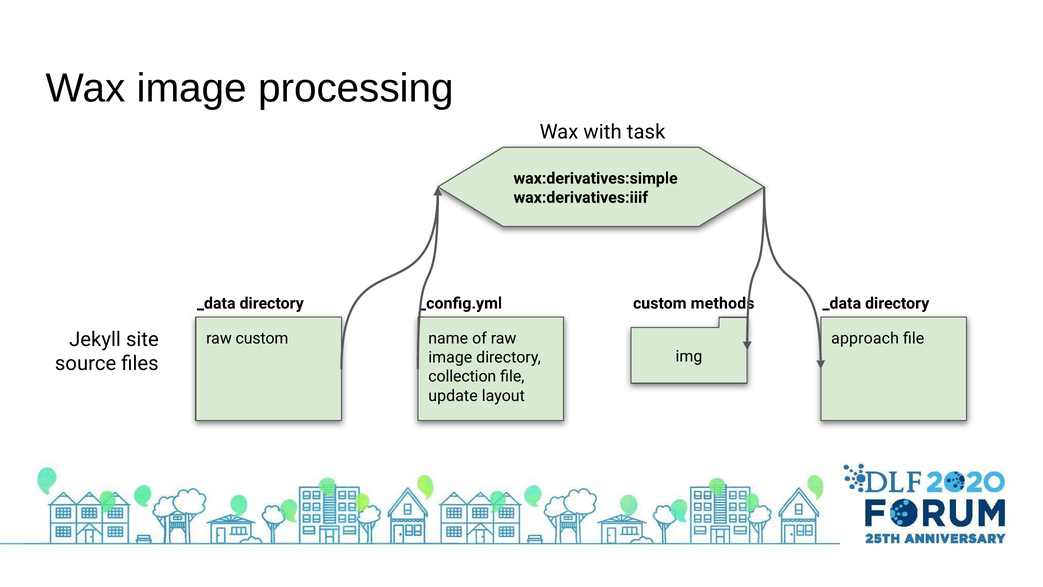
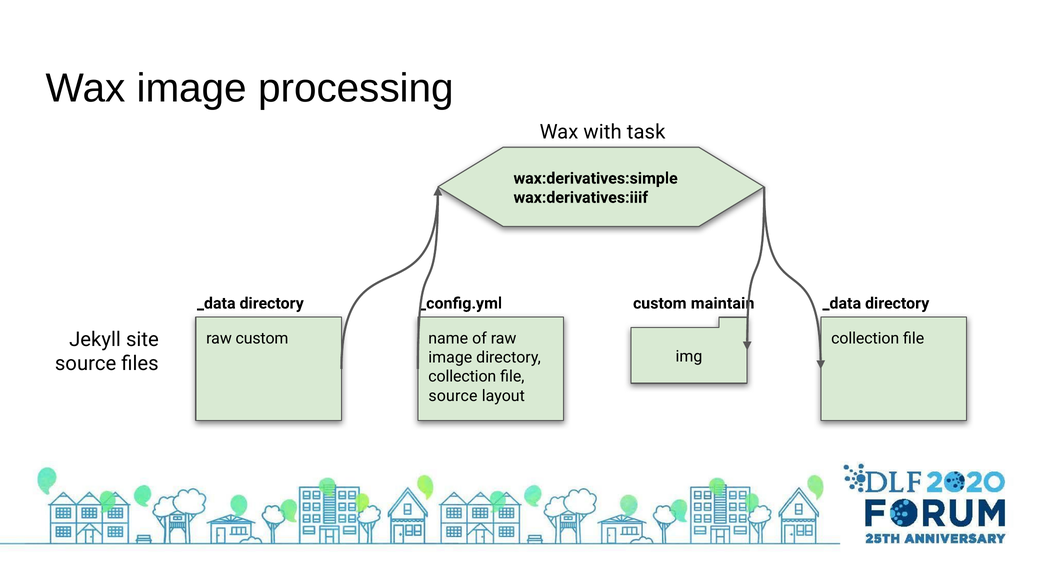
methods: methods -> maintain
approach at (865, 338): approach -> collection
update at (453, 396): update -> source
